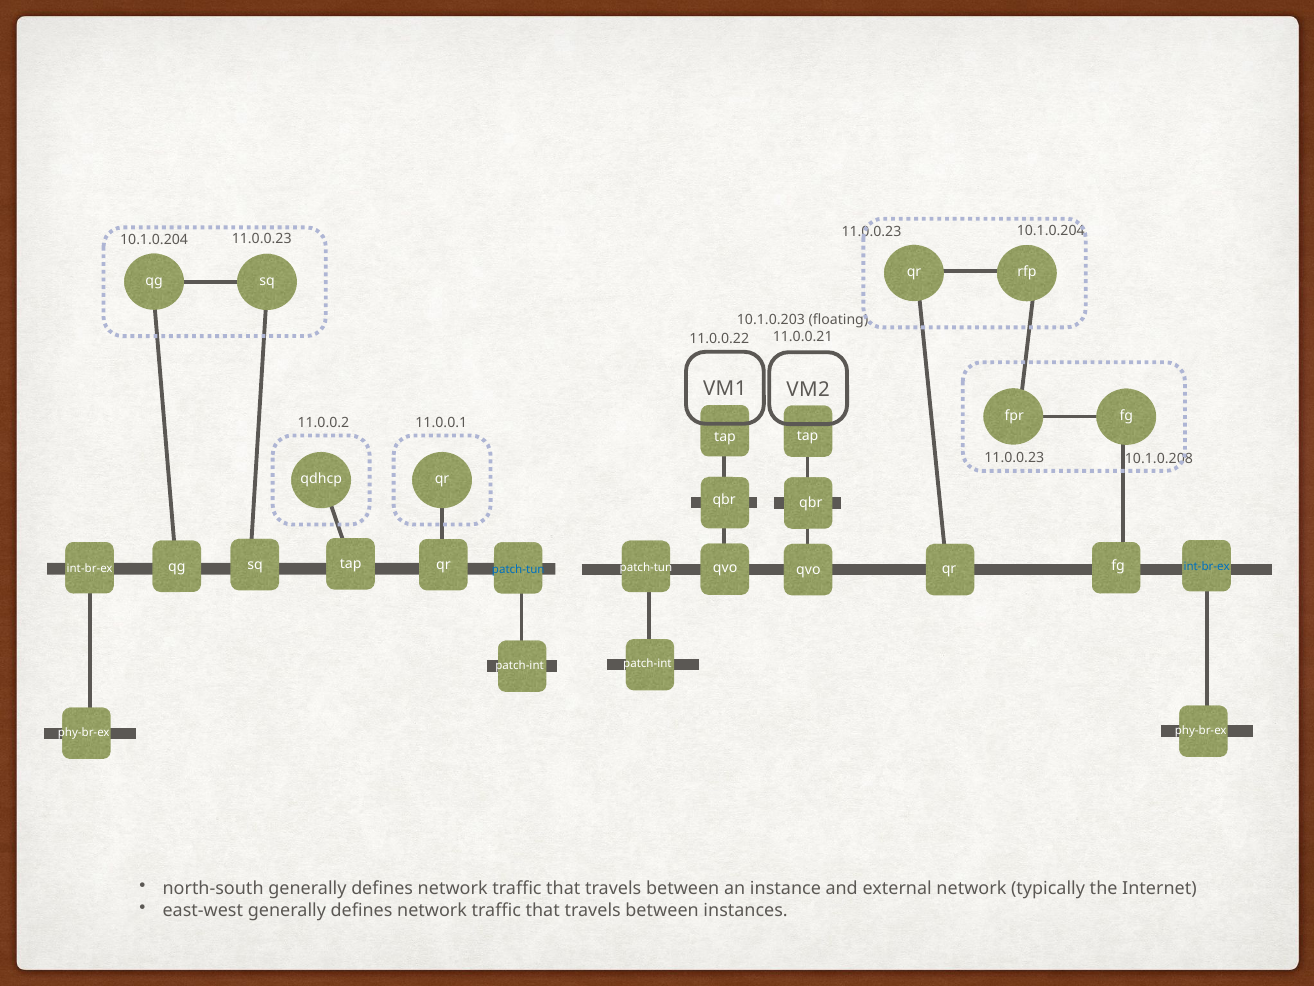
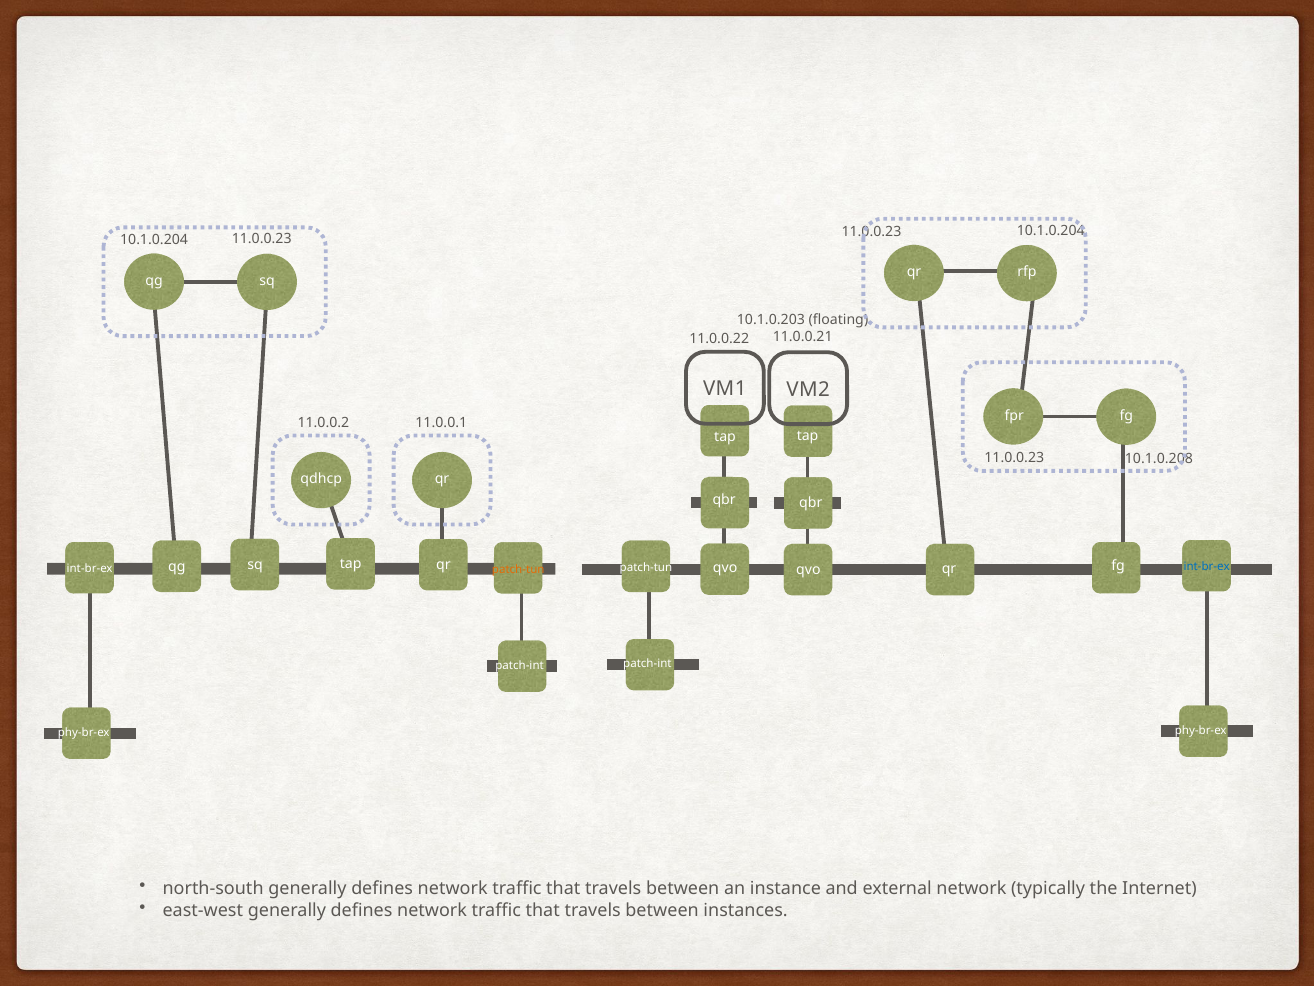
patch-tun at (518, 569) colour: blue -> orange
